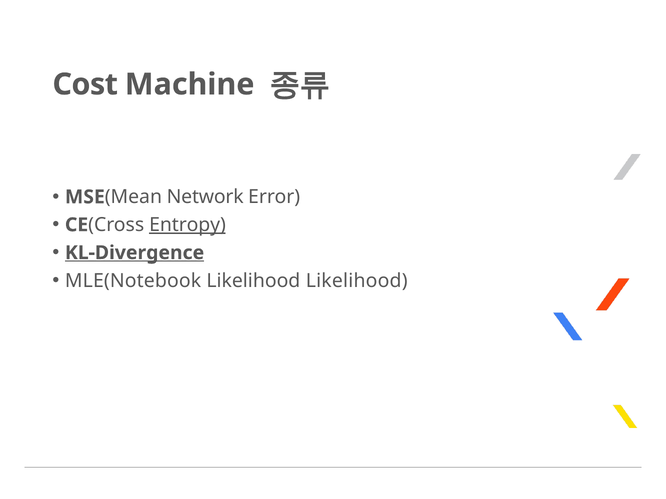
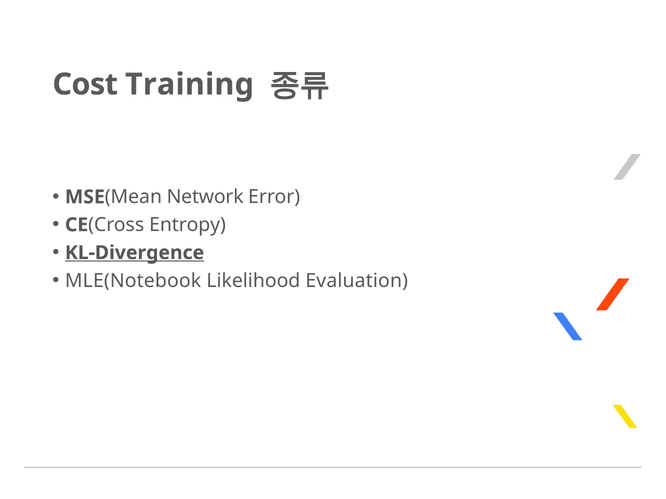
Machine: Machine -> Training
Entropy underline: present -> none
Likelihood Likelihood: Likelihood -> Evaluation
